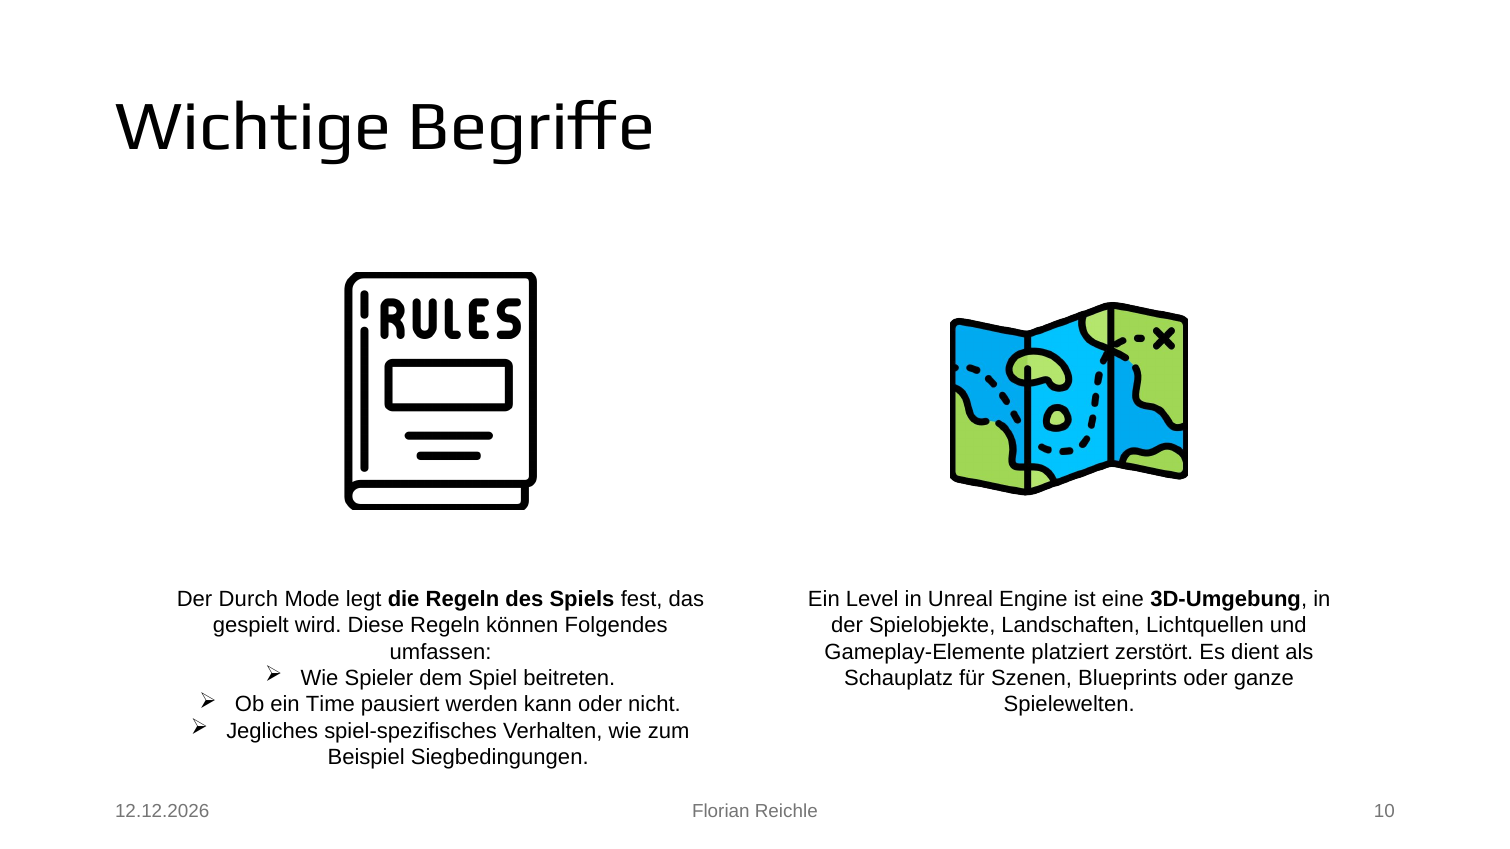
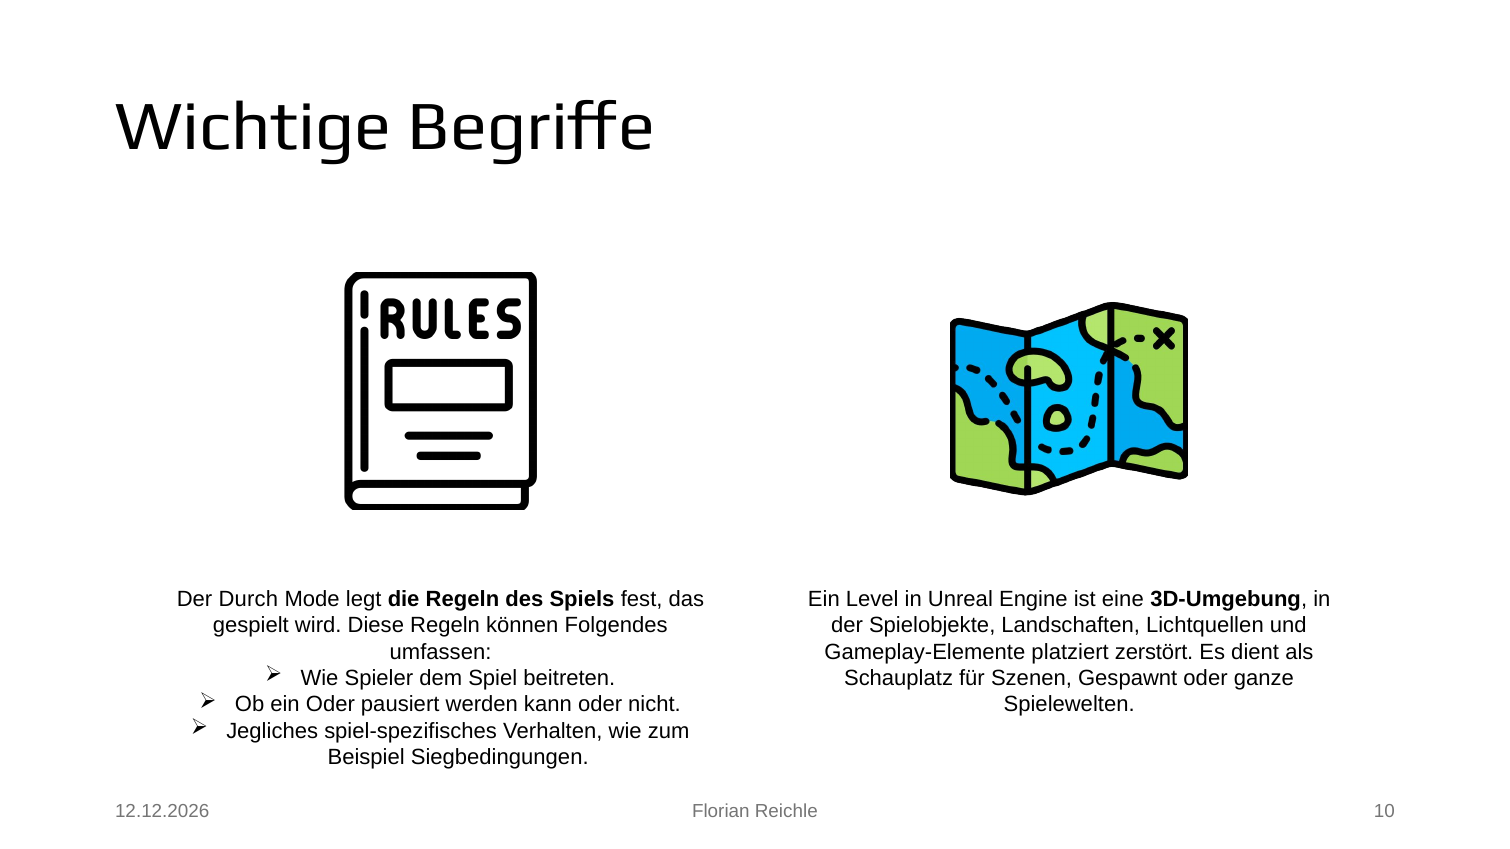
Blueprints: Blueprints -> Gespawnt
ein Time: Time -> Oder
